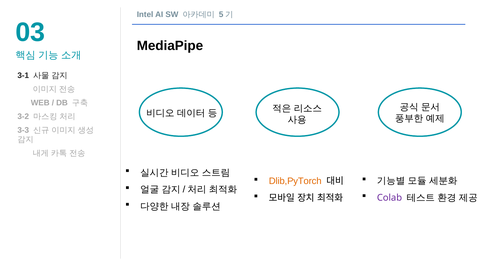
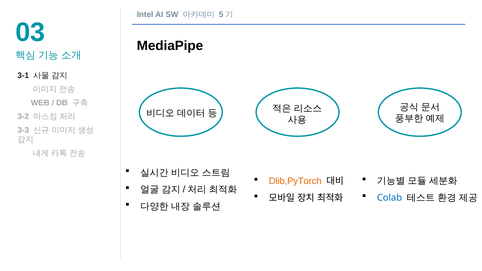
Colab colour: purple -> blue
